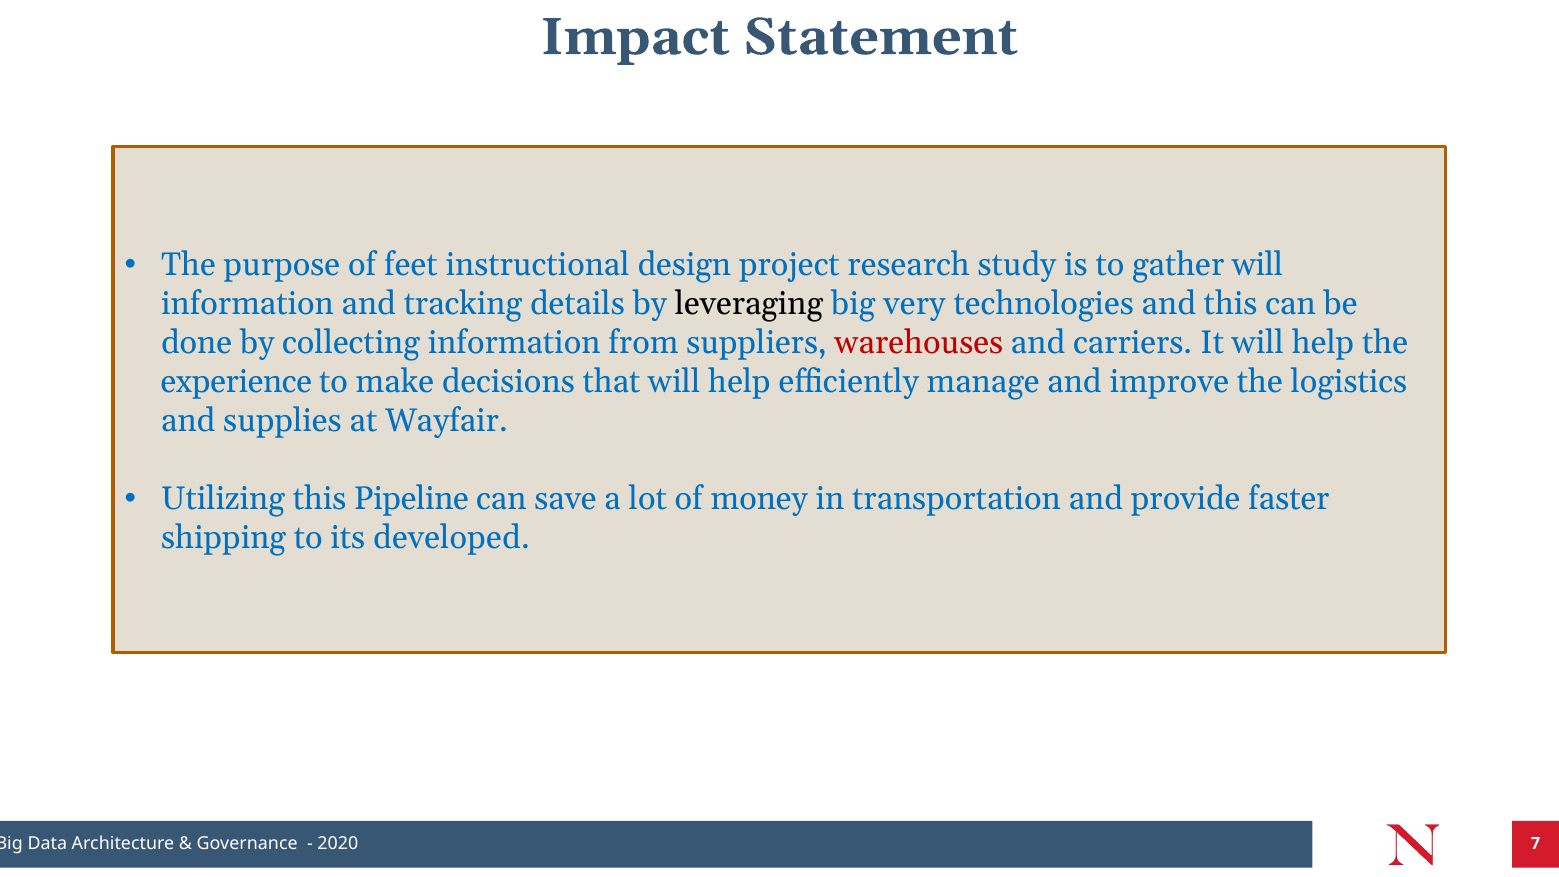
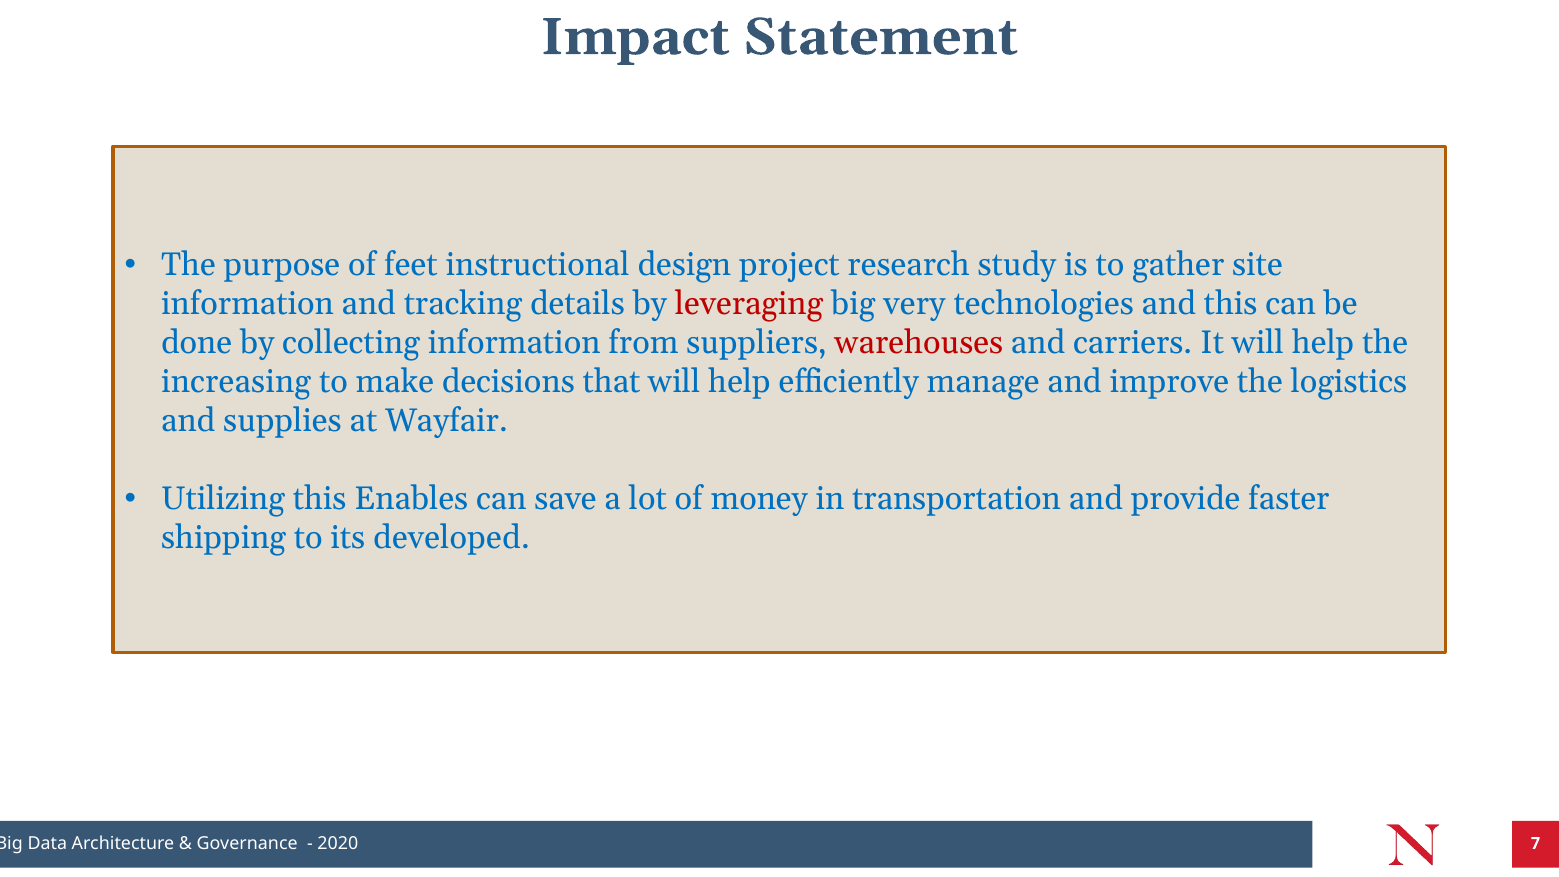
gather will: will -> site
leveraging colour: black -> red
experience: experience -> increasing
Pipeline: Pipeline -> Enables
